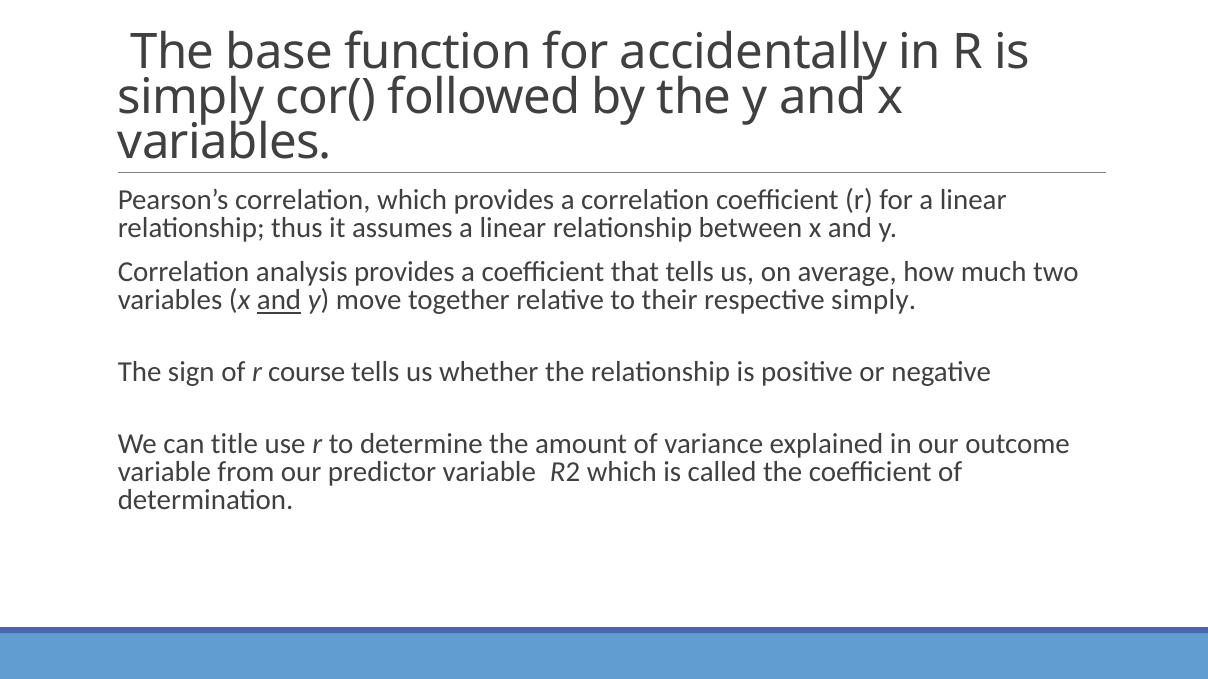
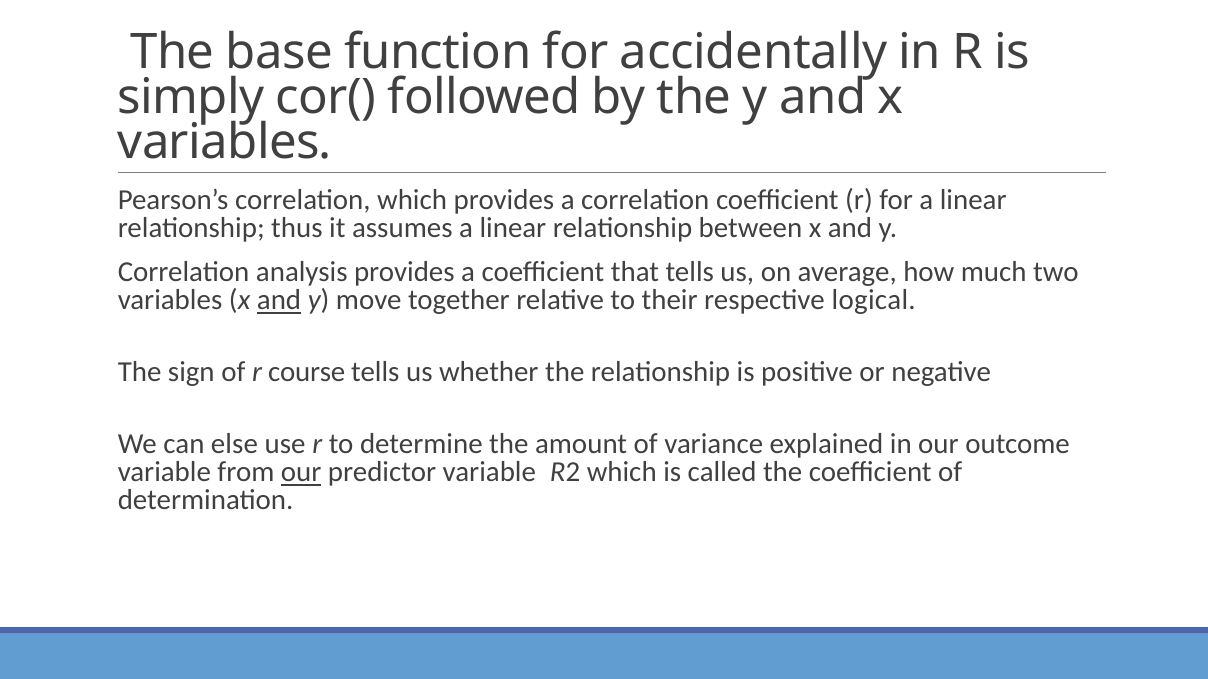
respective simply: simply -> logical
title: title -> else
our at (301, 473) underline: none -> present
